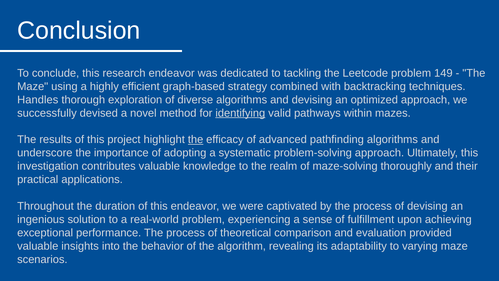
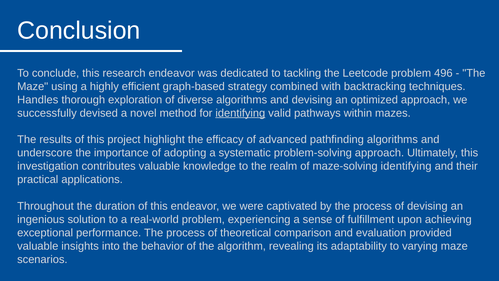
149: 149 -> 496
the at (196, 140) underline: present -> none
maze-solving thoroughly: thoroughly -> identifying
